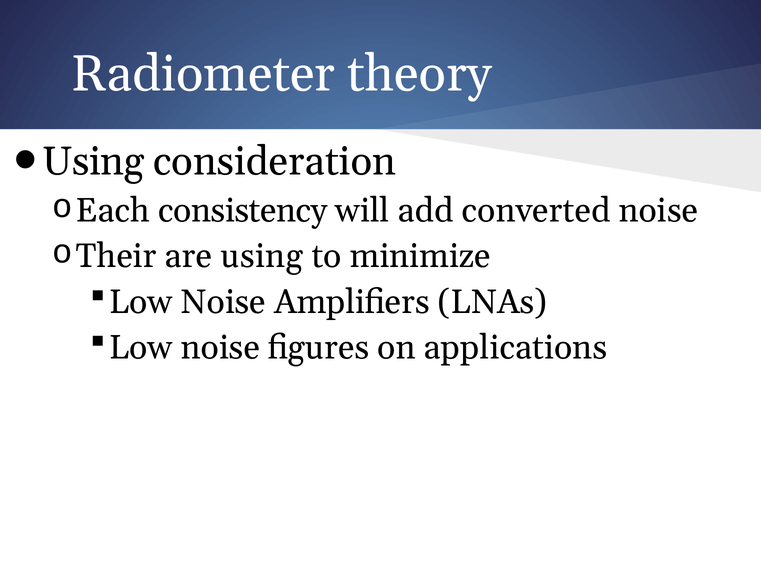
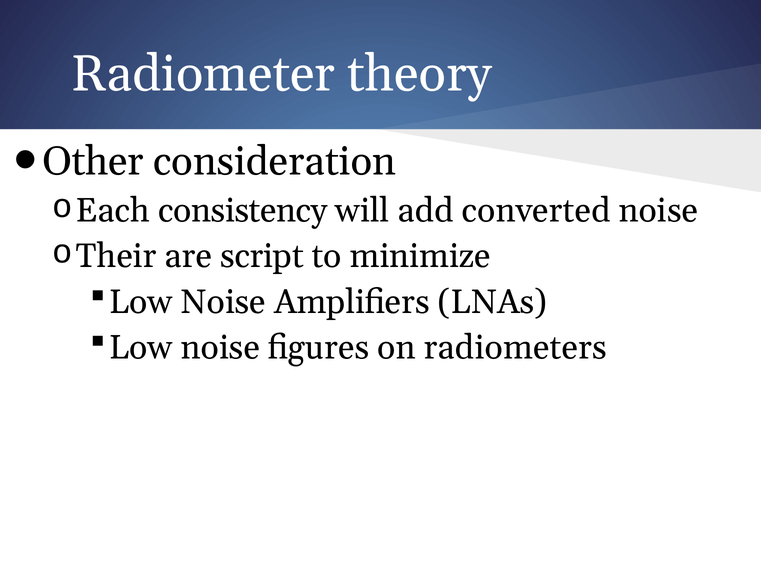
Using at (93, 161): Using -> Other
are using: using -> script
applications: applications -> radiometers
